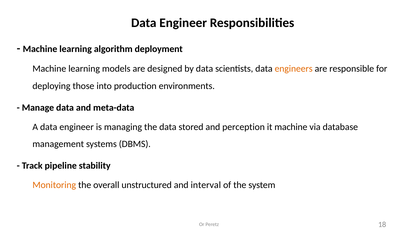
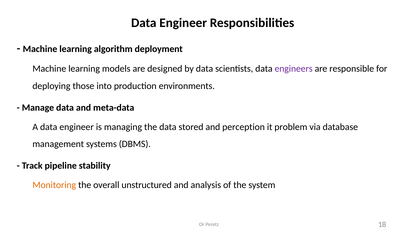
engineers colour: orange -> purple
it machine: machine -> problem
interval: interval -> analysis
